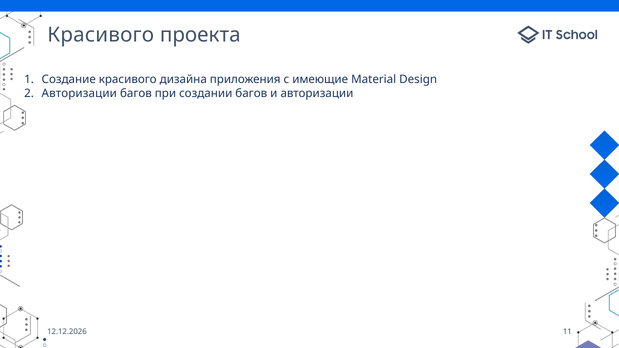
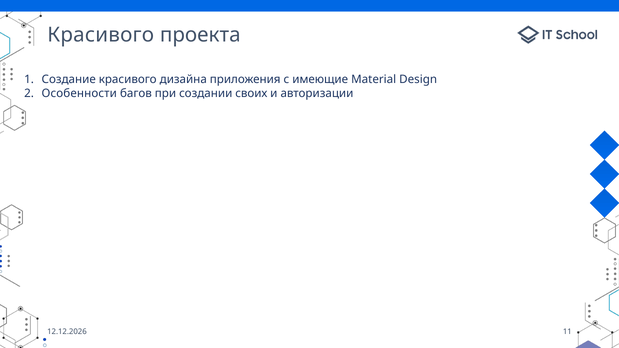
Авторизации at (79, 93): Авторизации -> Особенности
создании багов: багов -> своих
